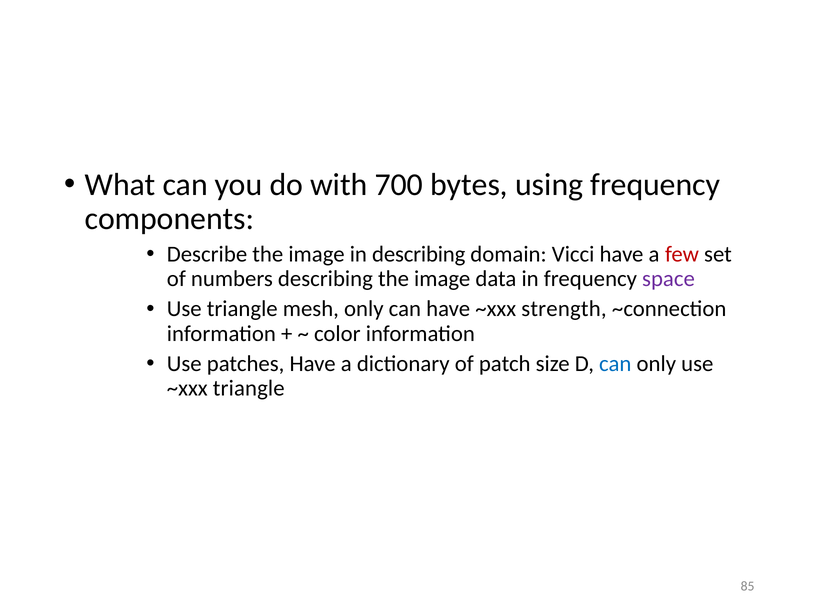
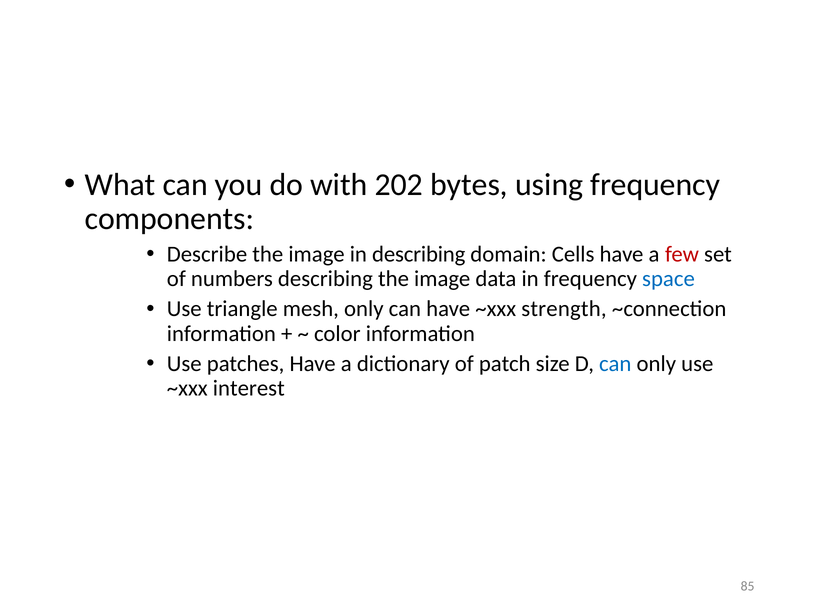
700: 700 -> 202
Vicci: Vicci -> Cells
space colour: purple -> blue
~xxx triangle: triangle -> interest
